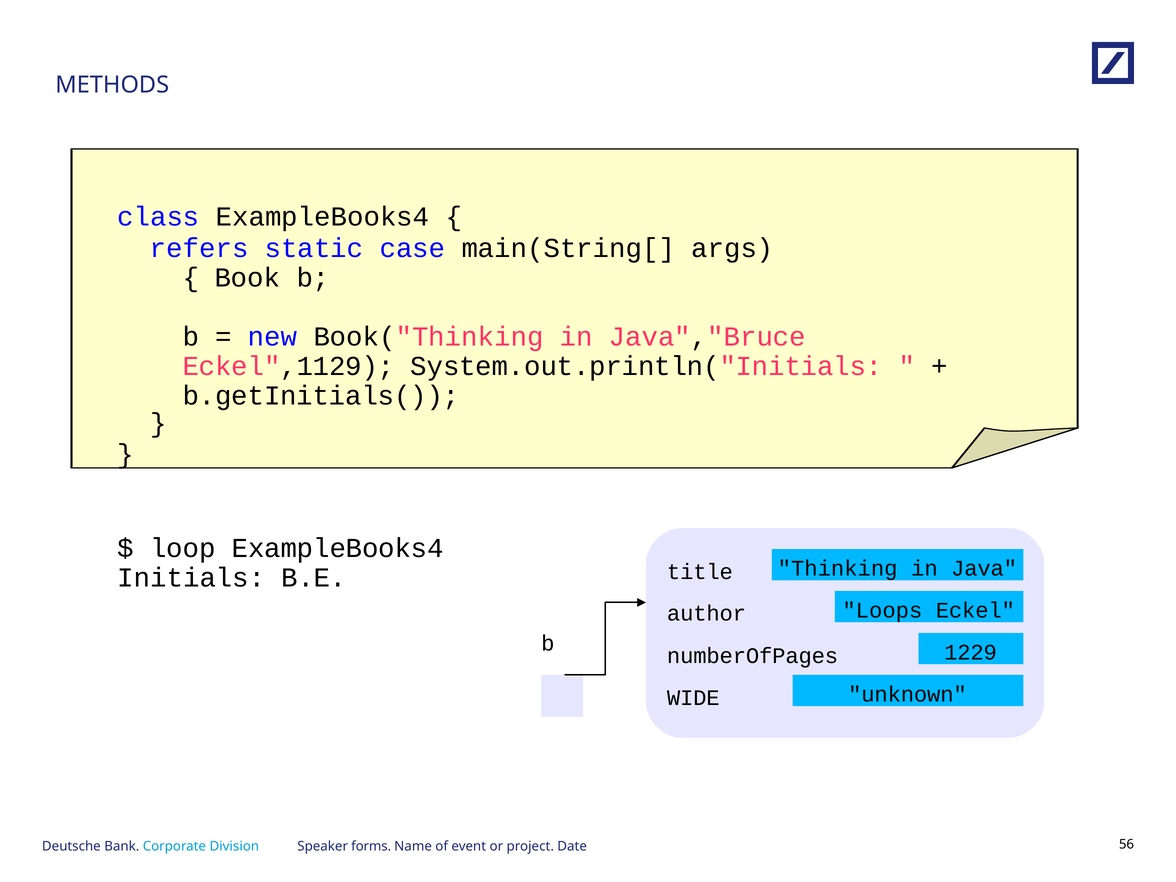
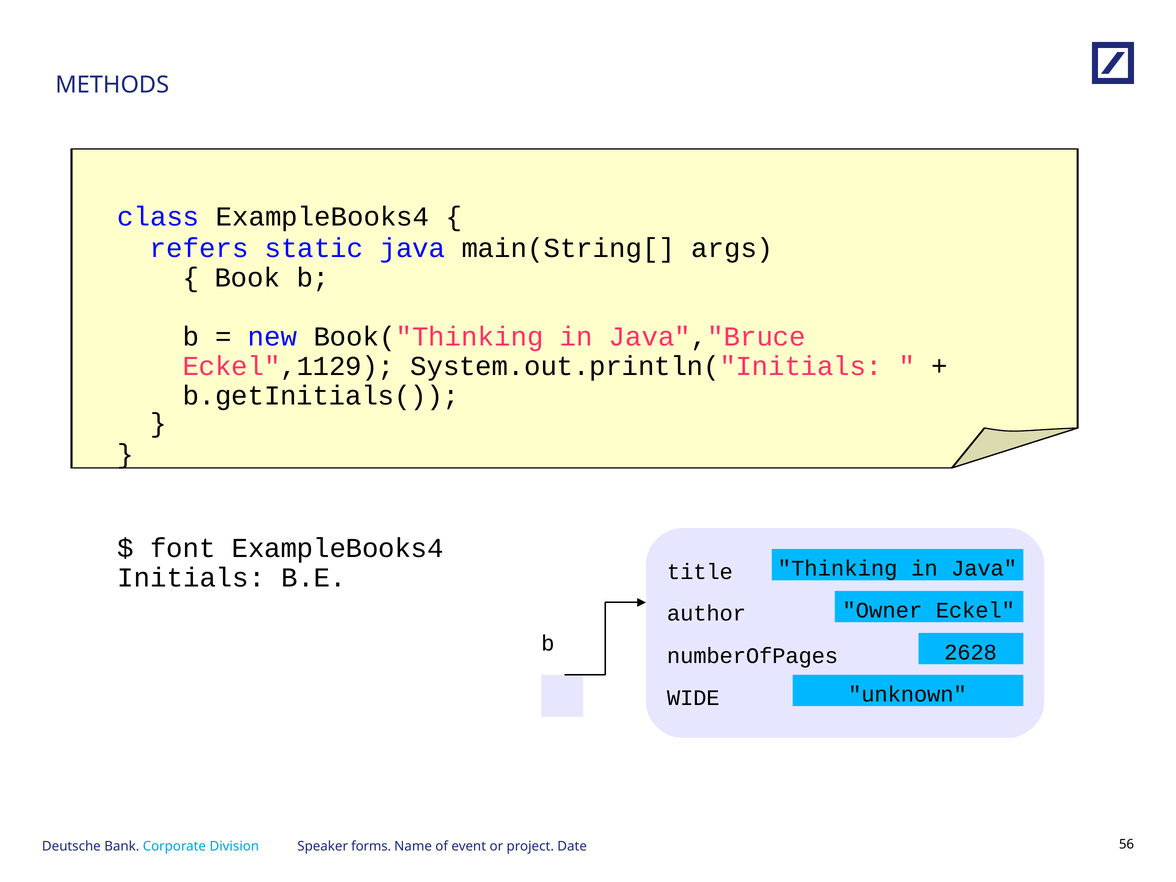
static case: case -> java
loop: loop -> font
Loops: Loops -> Owner
1229: 1229 -> 2628
